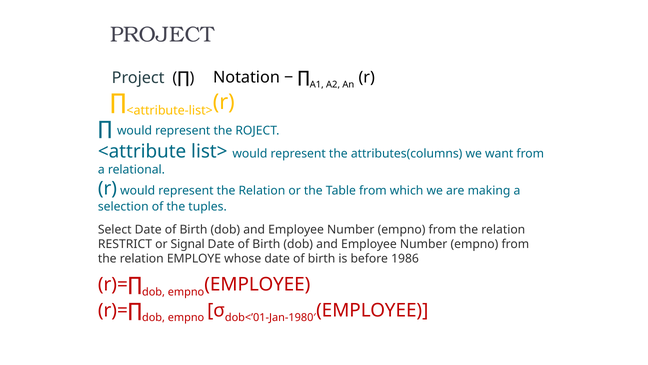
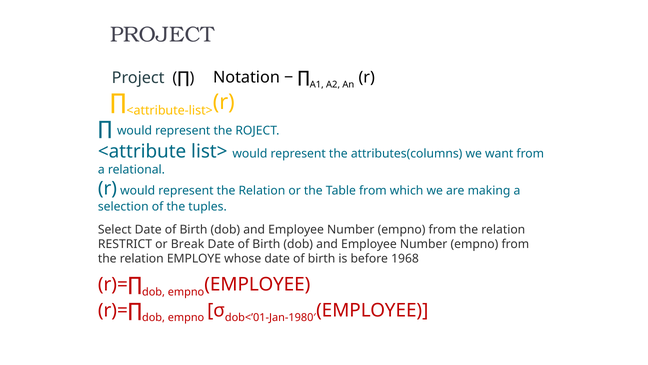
Signal: Signal -> Break
1986: 1986 -> 1968
